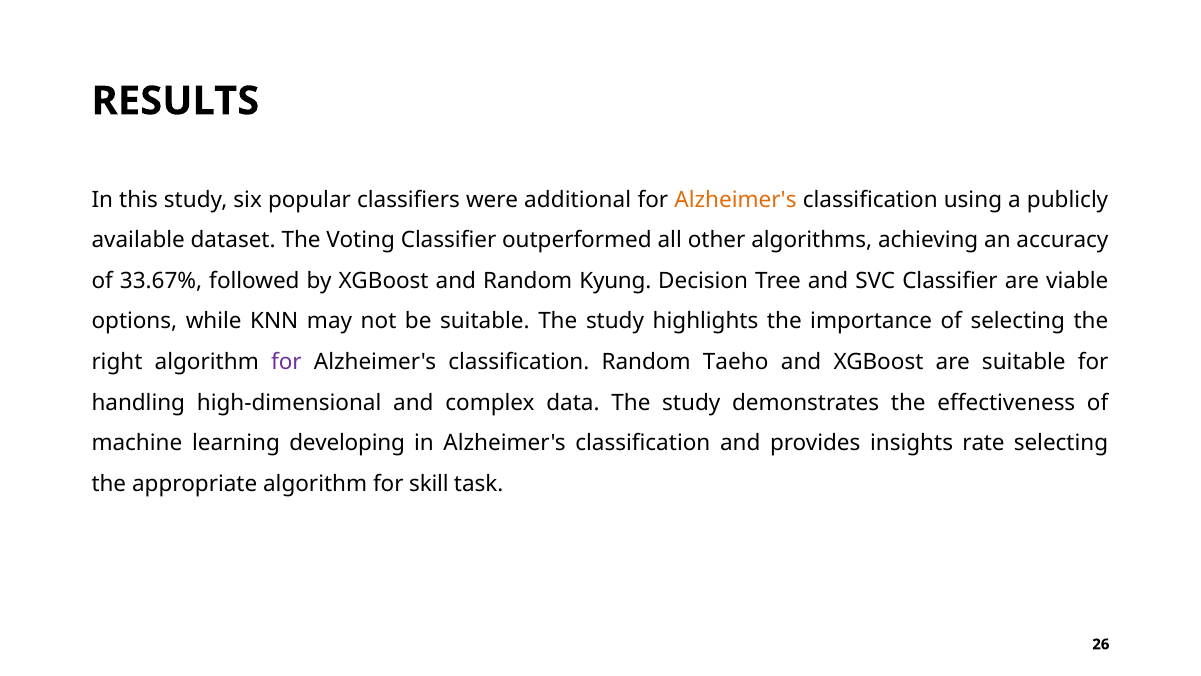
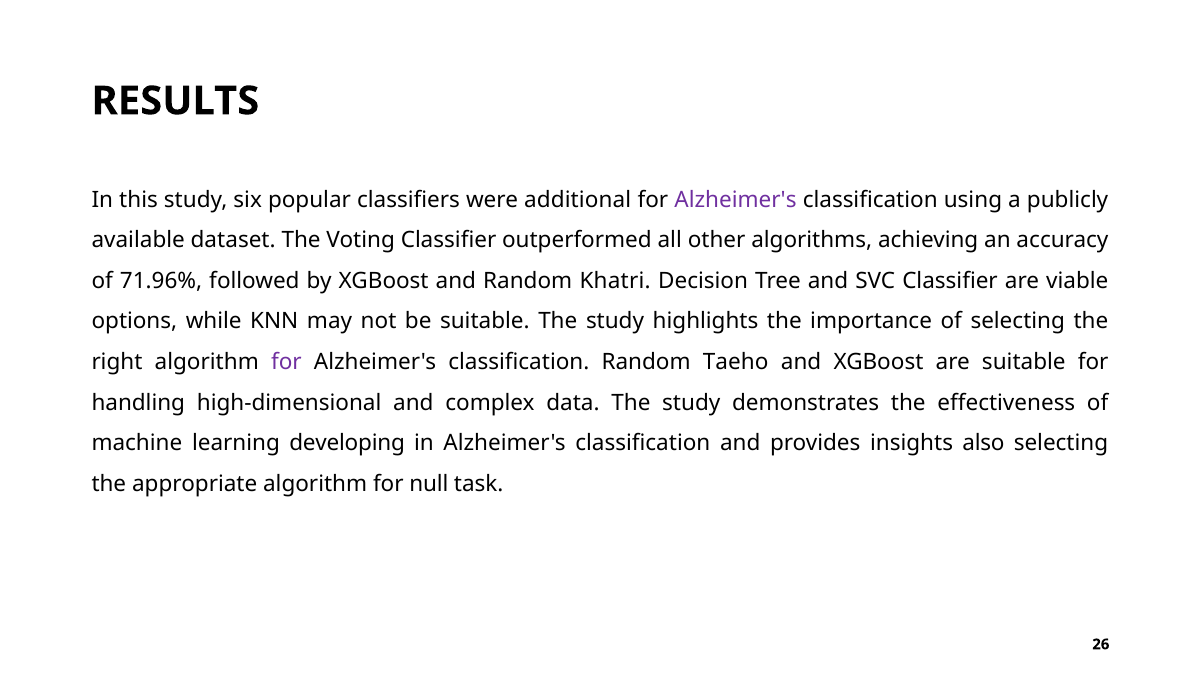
Alzheimer's at (735, 200) colour: orange -> purple
33.67%: 33.67% -> 71.96%
Kyung: Kyung -> Khatri
rate: rate -> also
skill: skill -> null
